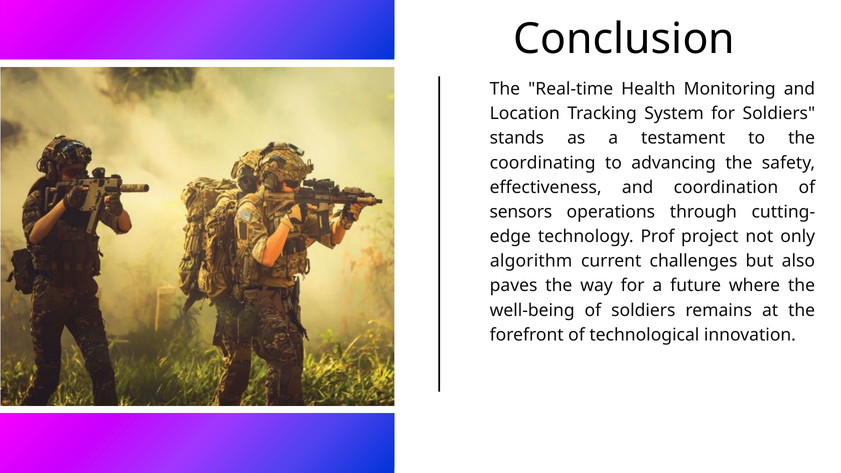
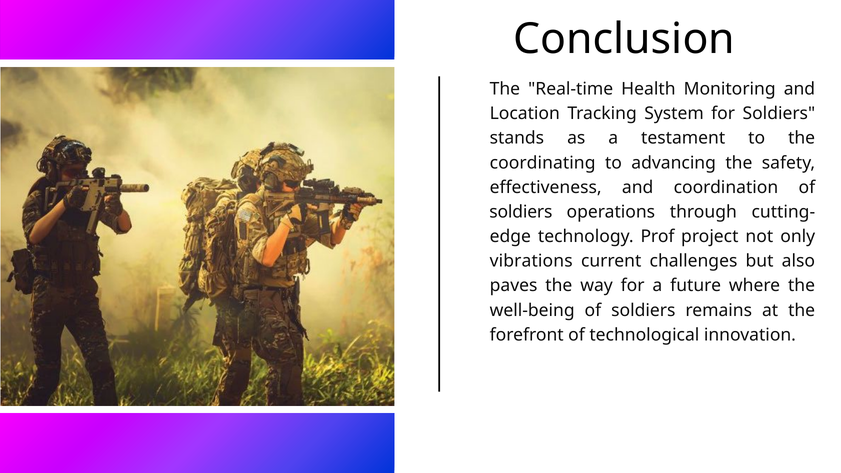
sensors at (521, 212): sensors -> soldiers
algorithm: algorithm -> vibrations
